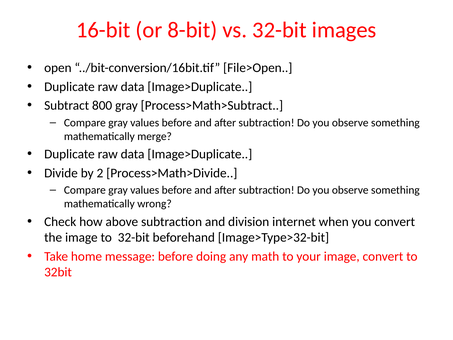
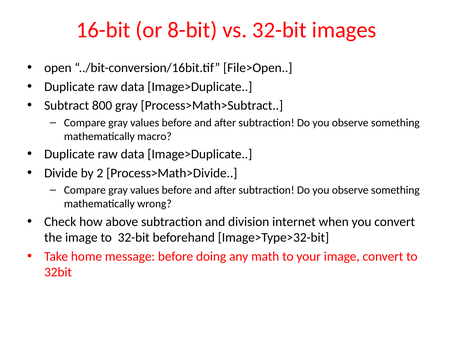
merge: merge -> macro
